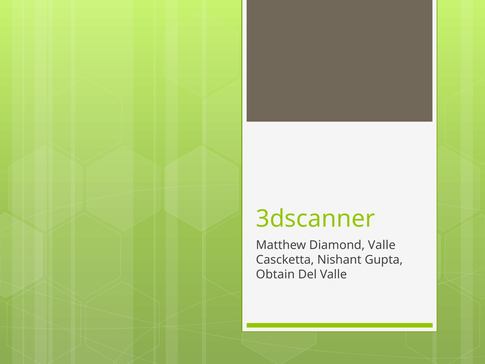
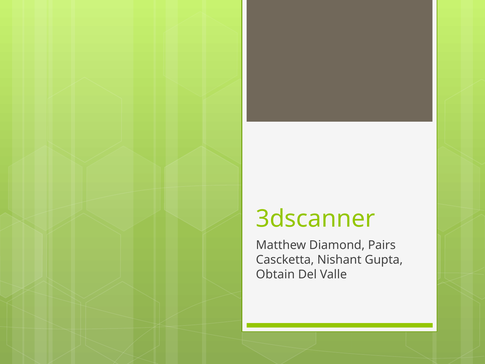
Diamond Valle: Valle -> Pairs
